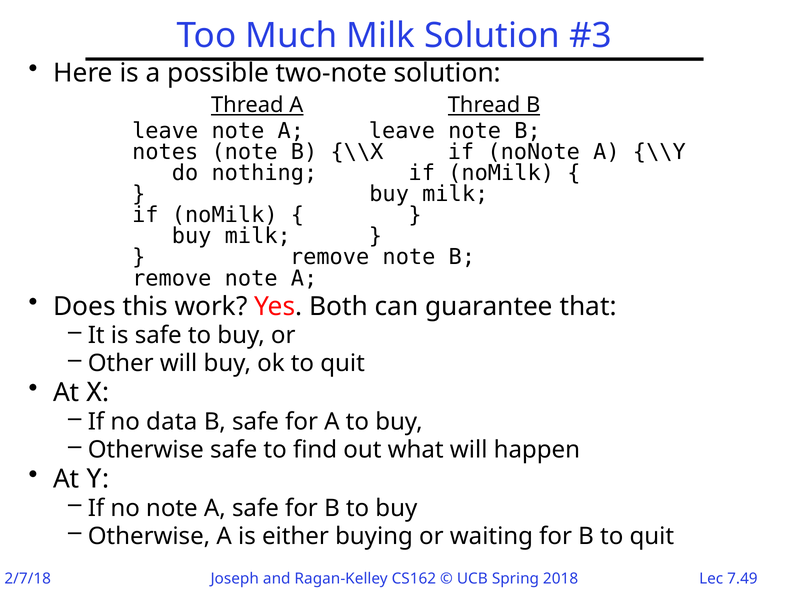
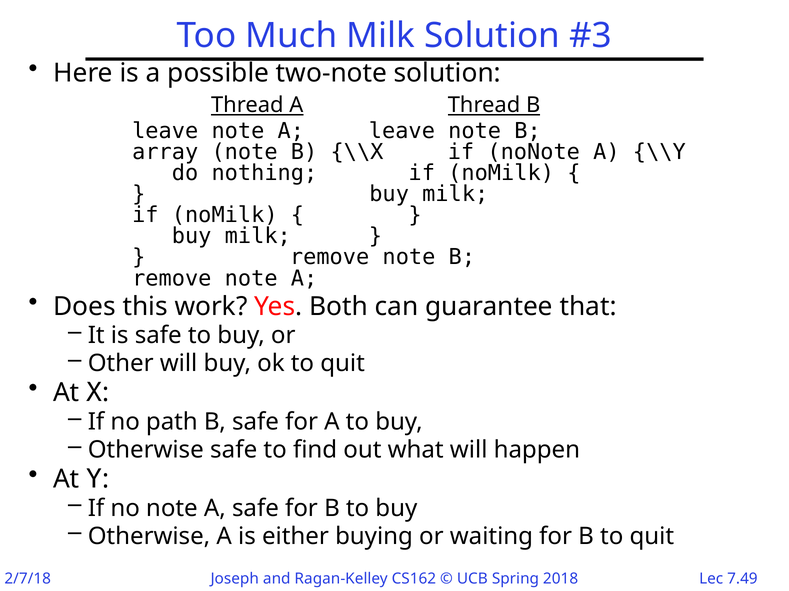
notes: notes -> array
data: data -> path
